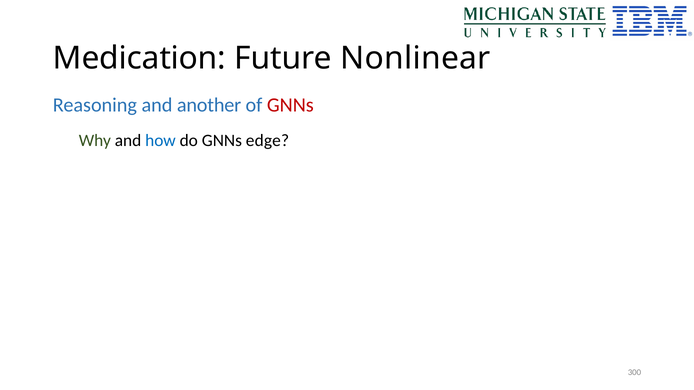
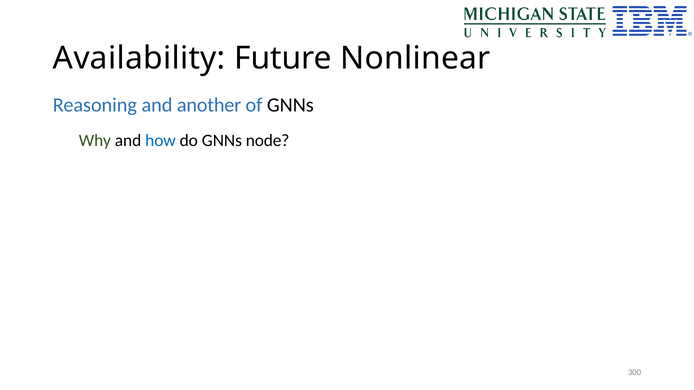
Medication: Medication -> Availability
GNNs at (290, 105) colour: red -> black
edge: edge -> node
